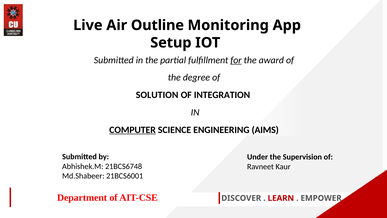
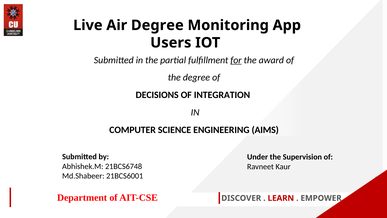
Air Outline: Outline -> Degree
Setup: Setup -> Users
SOLUTION: SOLUTION -> DECISIONS
COMPUTER underline: present -> none
